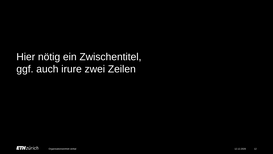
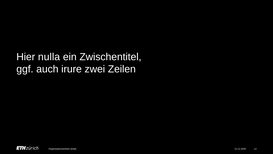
nötig: nötig -> nulla
